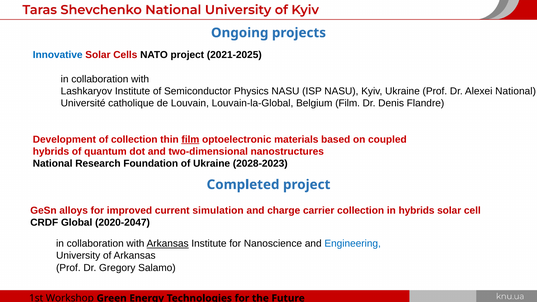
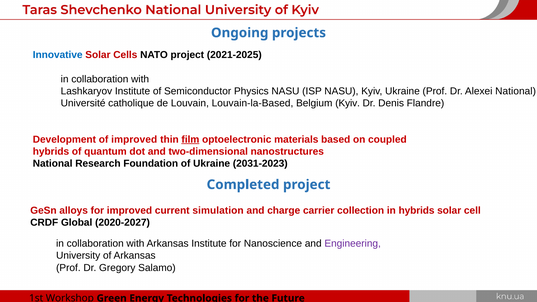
Louvain-la-Global: Louvain-la-Global -> Louvain-la-Based
Belgium Film: Film -> Kyiv
of collection: collection -> improved
2028-2023: 2028-2023 -> 2031-2023
2020-2047: 2020-2047 -> 2020-2027
Arkansas at (168, 244) underline: present -> none
Engineering colour: blue -> purple
